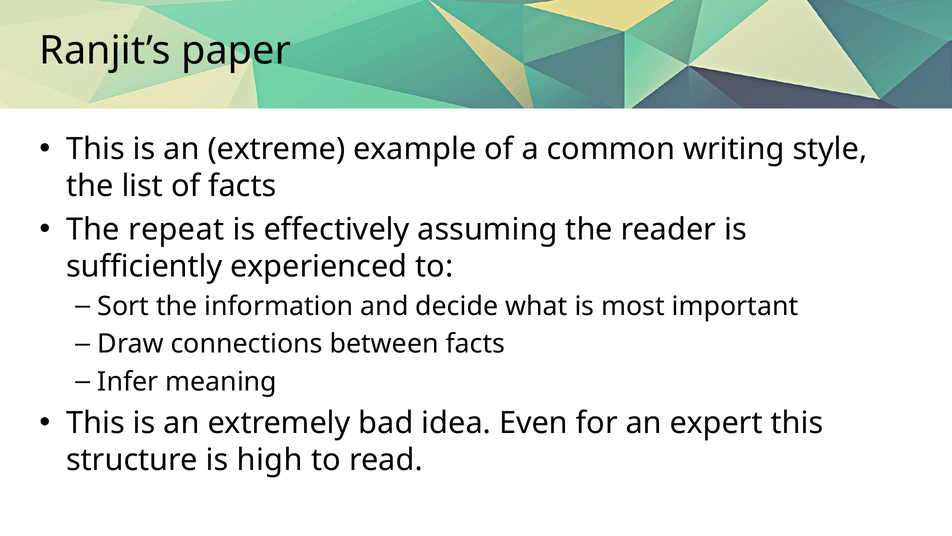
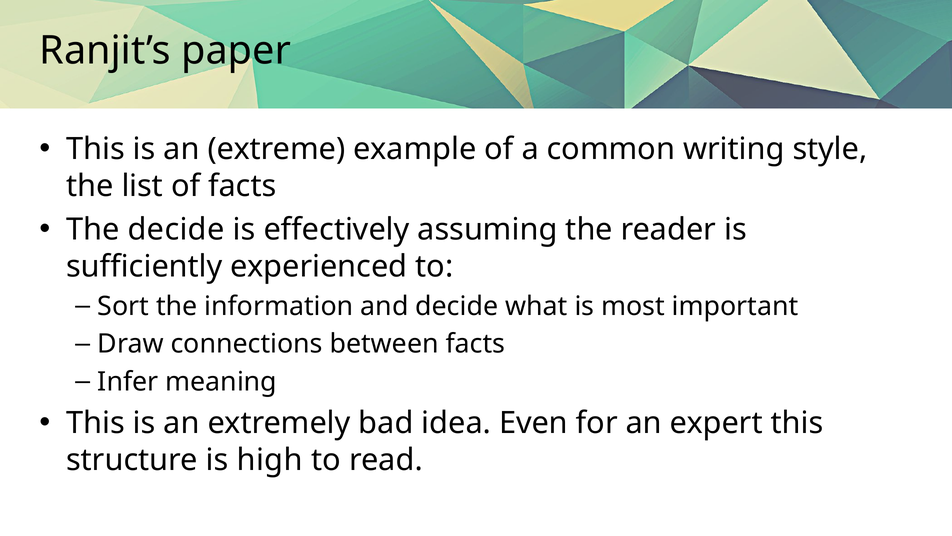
The repeat: repeat -> decide
